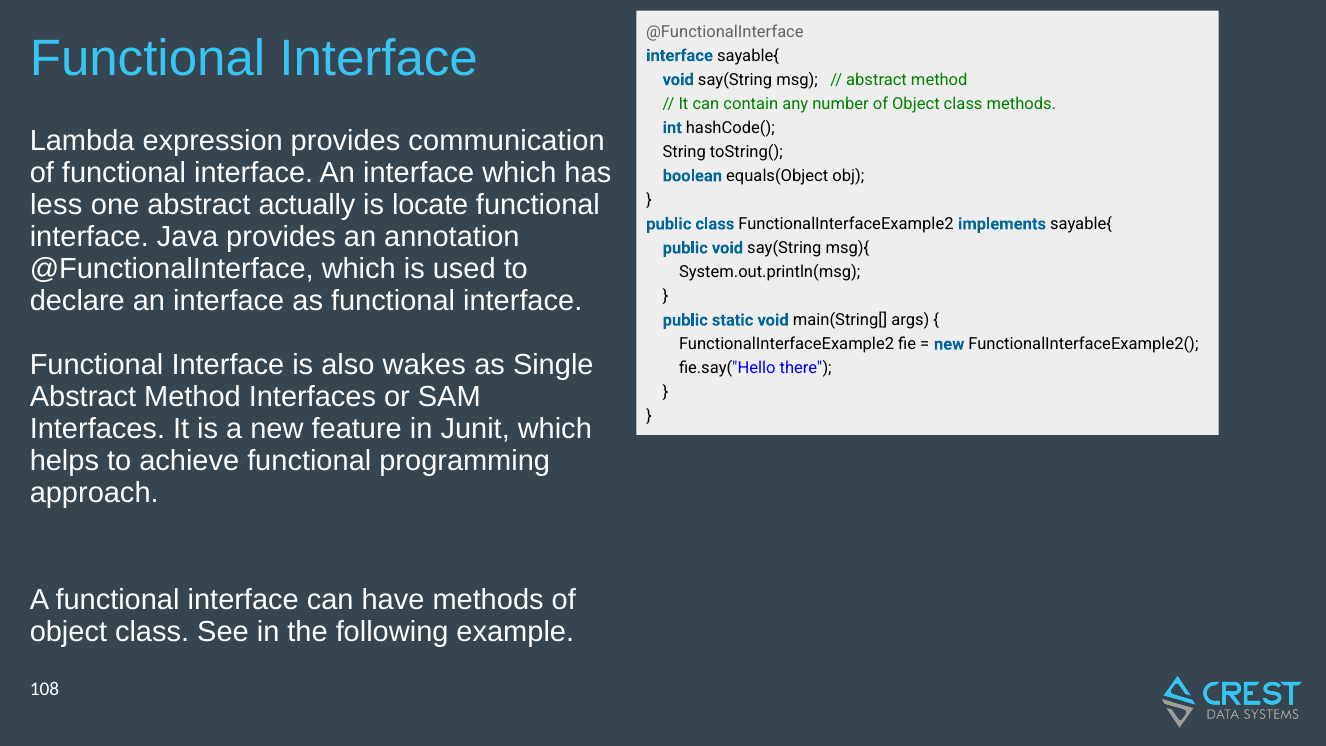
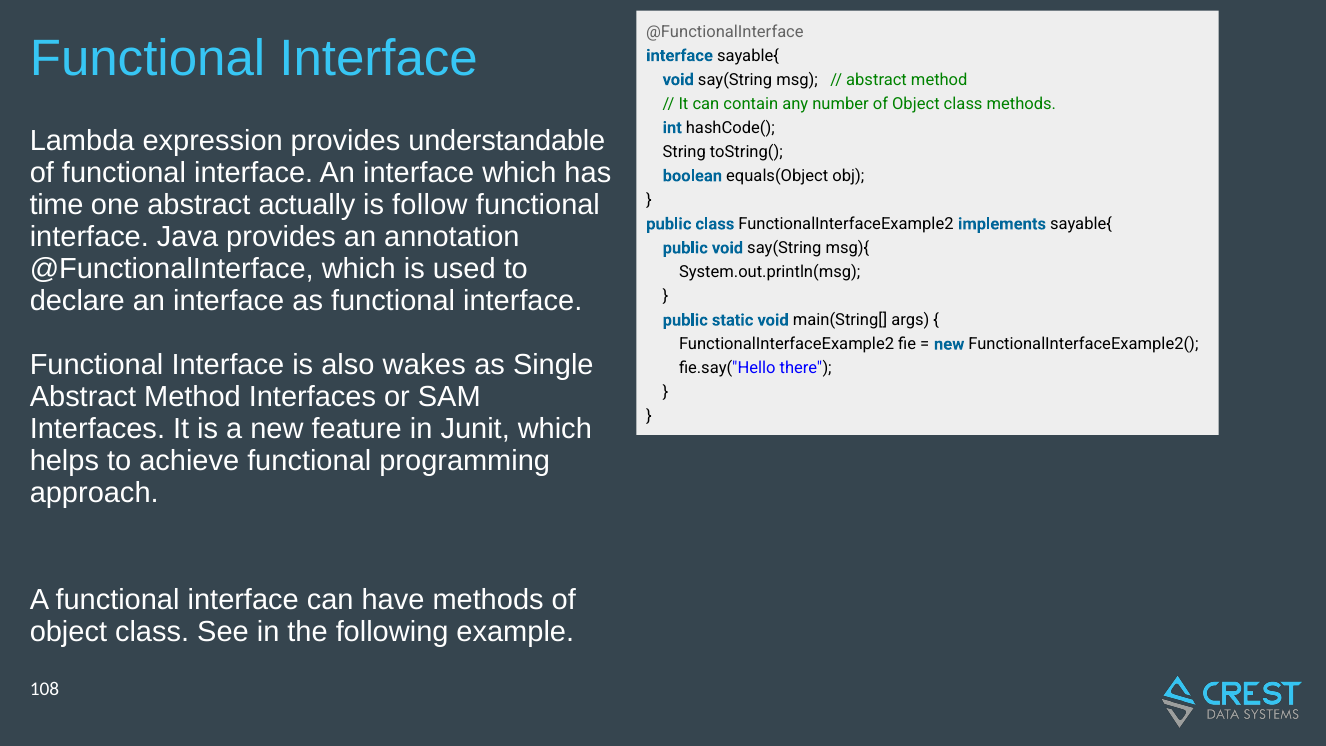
communication: communication -> understandable
less: less -> time
locate: locate -> follow
